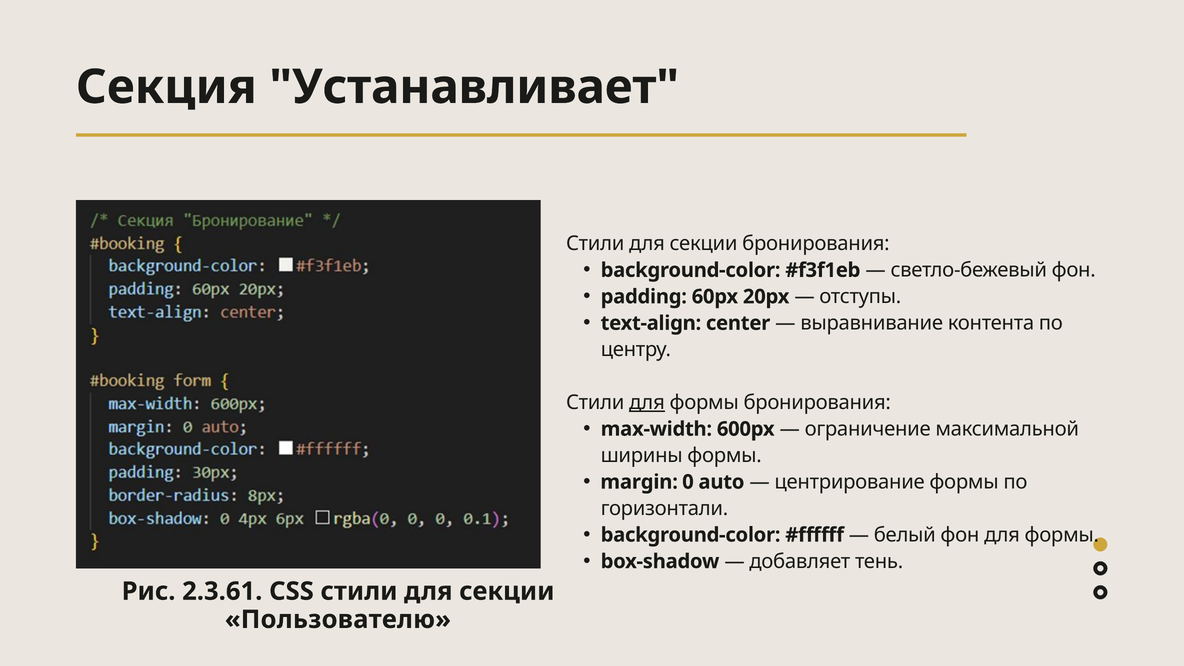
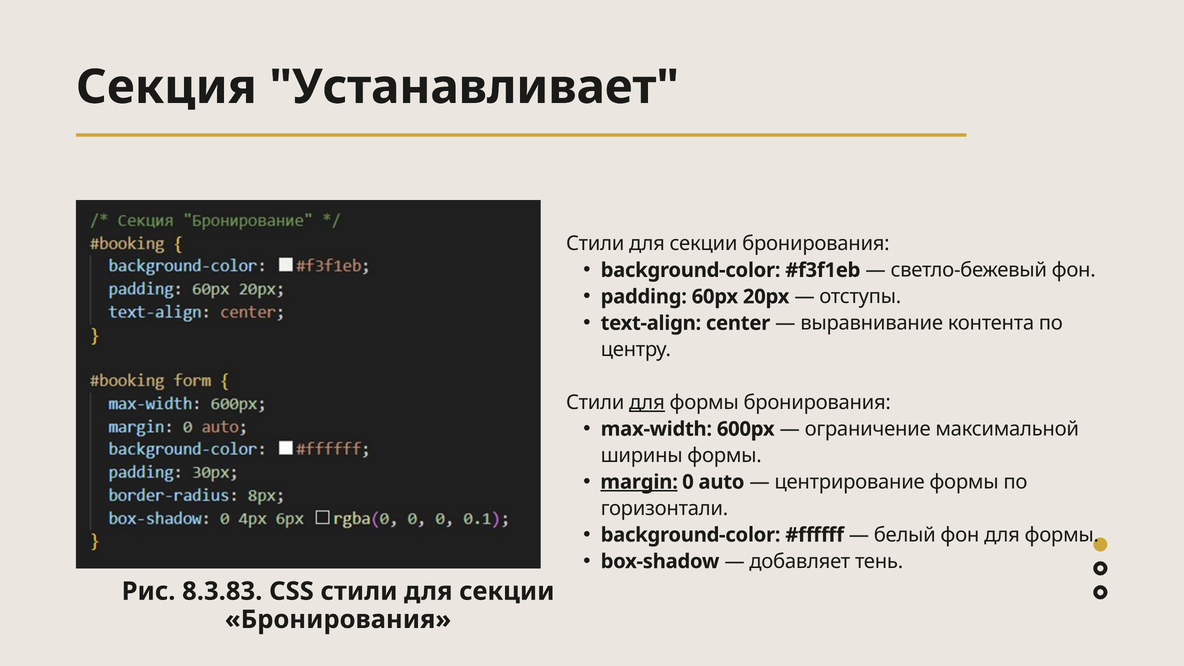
margin underline: none -> present
2.3.61: 2.3.61 -> 8.3.83
Пользователю at (338, 620): Пользователю -> Бронирования
